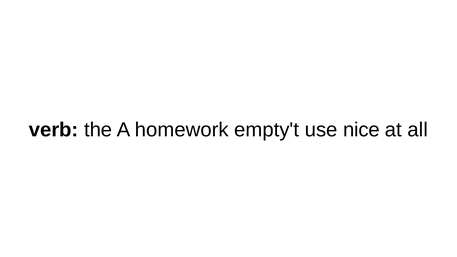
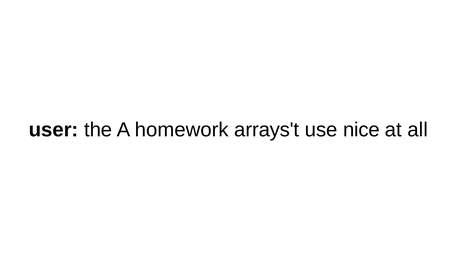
verb: verb -> user
empty't: empty't -> arrays't
